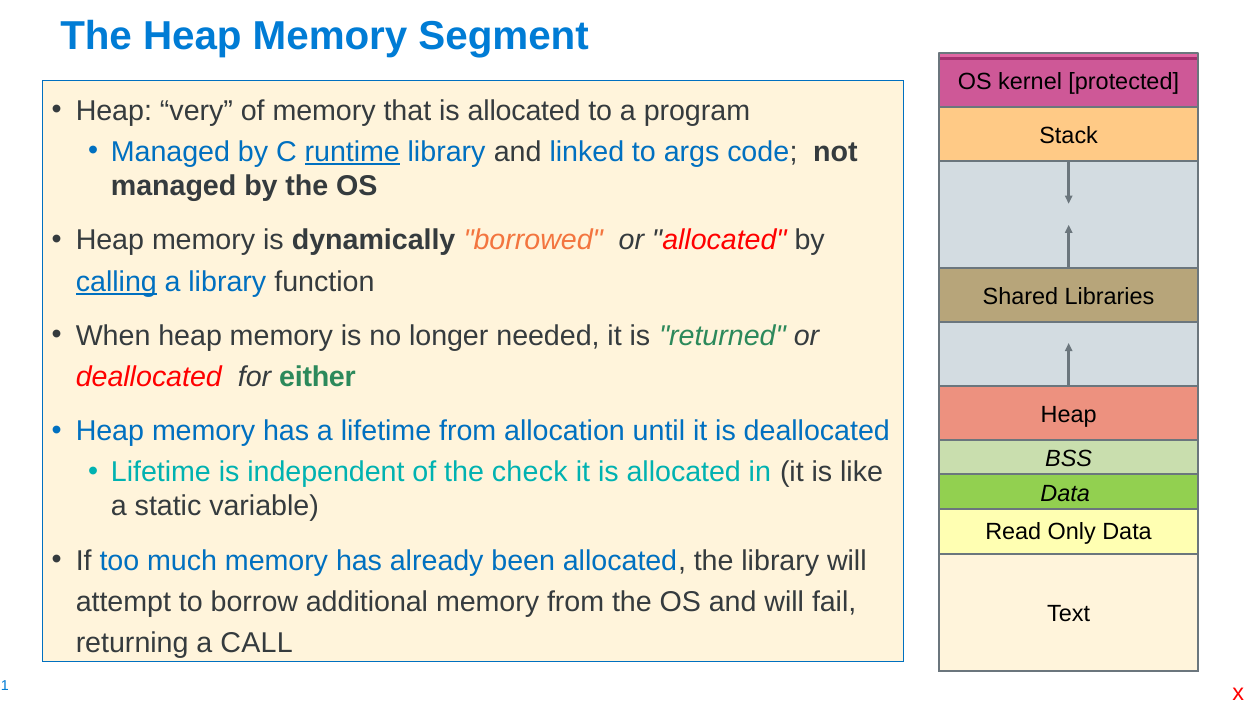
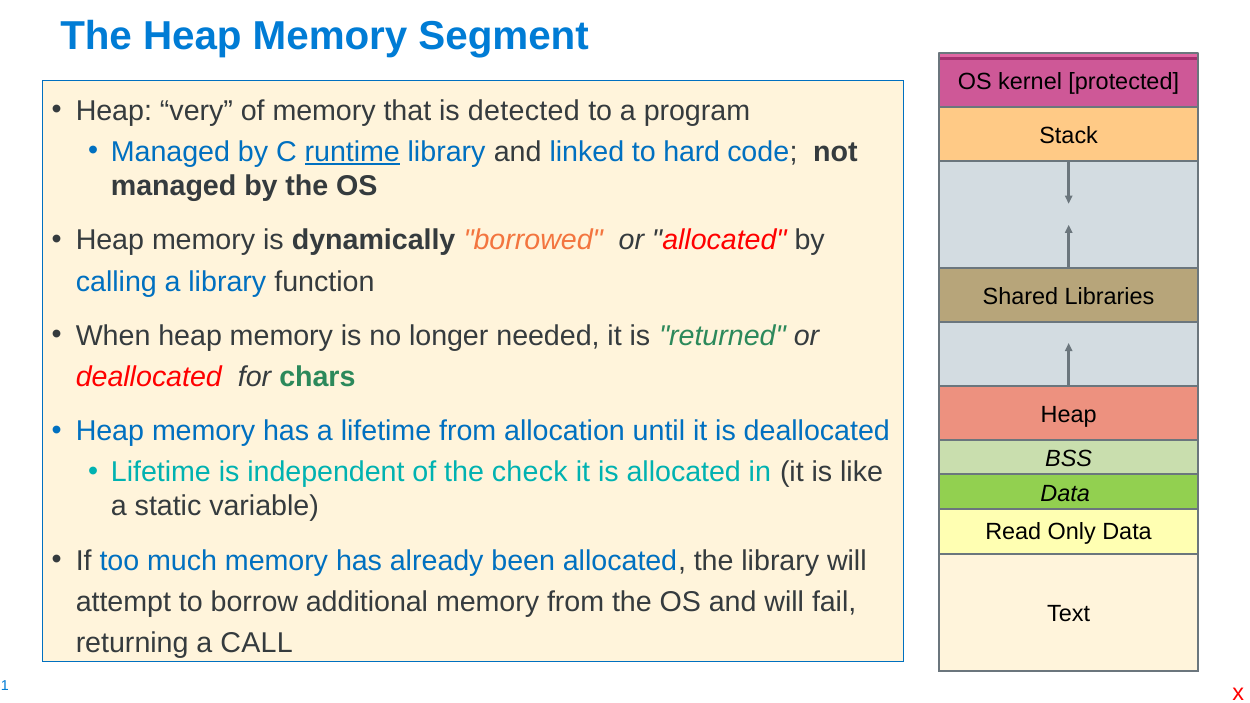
that is allocated: allocated -> detected
args: args -> hard
calling underline: present -> none
either: either -> chars
